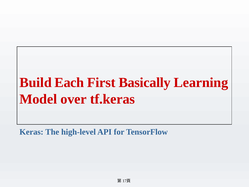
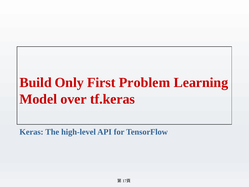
Each: Each -> Only
Basically: Basically -> Problem
